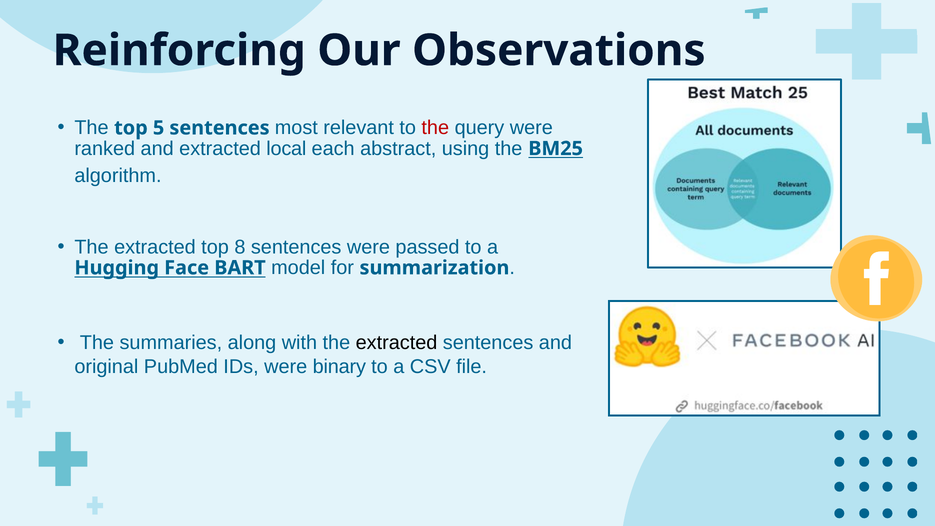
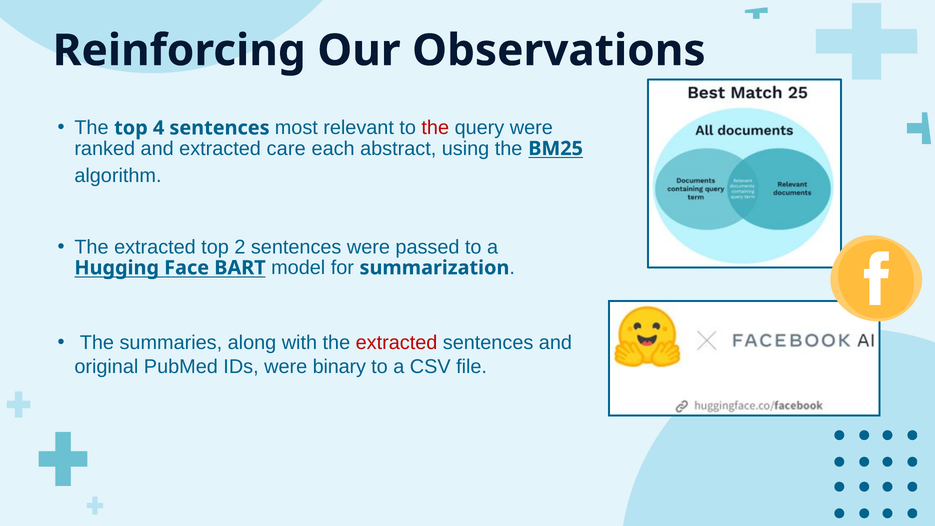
5: 5 -> 4
local: local -> care
8: 8 -> 2
extracted at (397, 343) colour: black -> red
